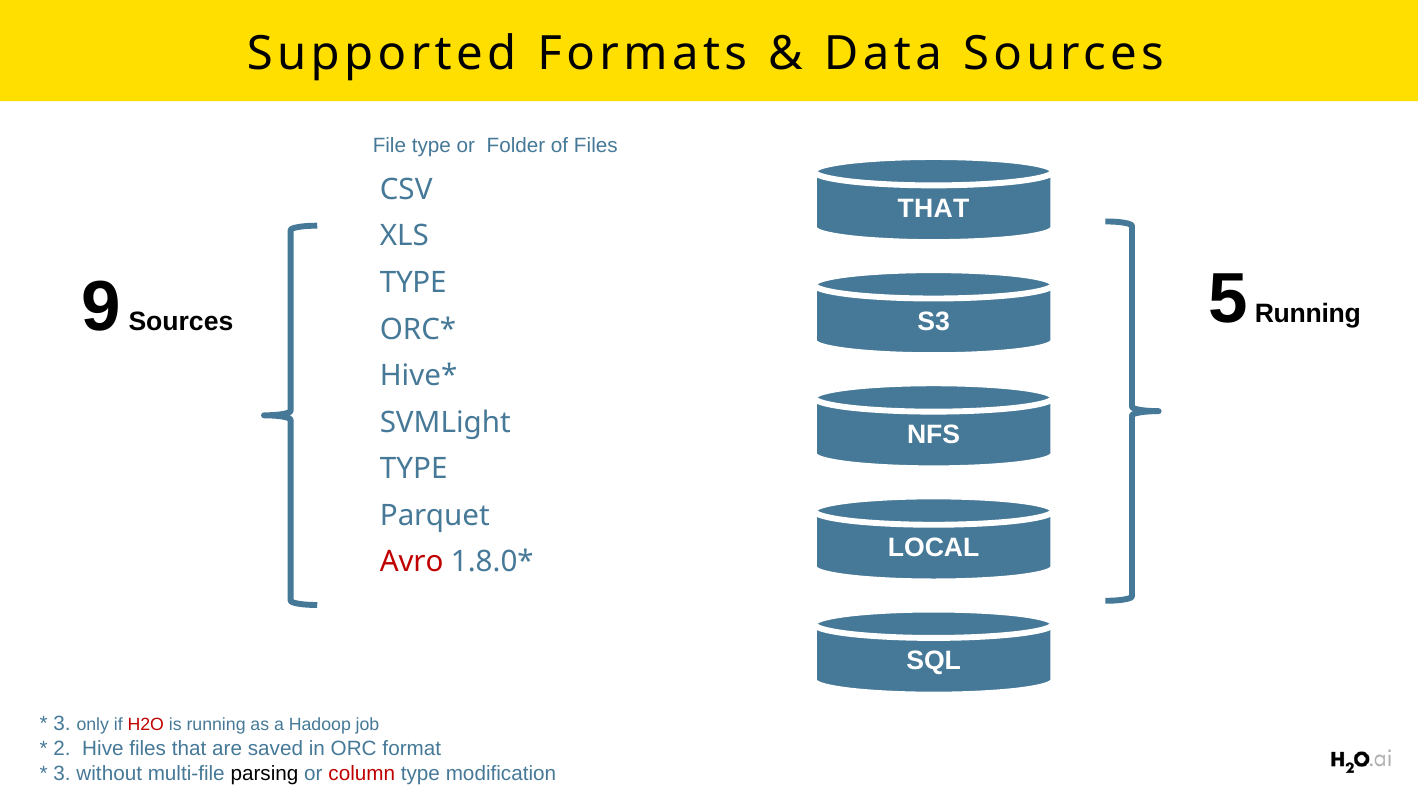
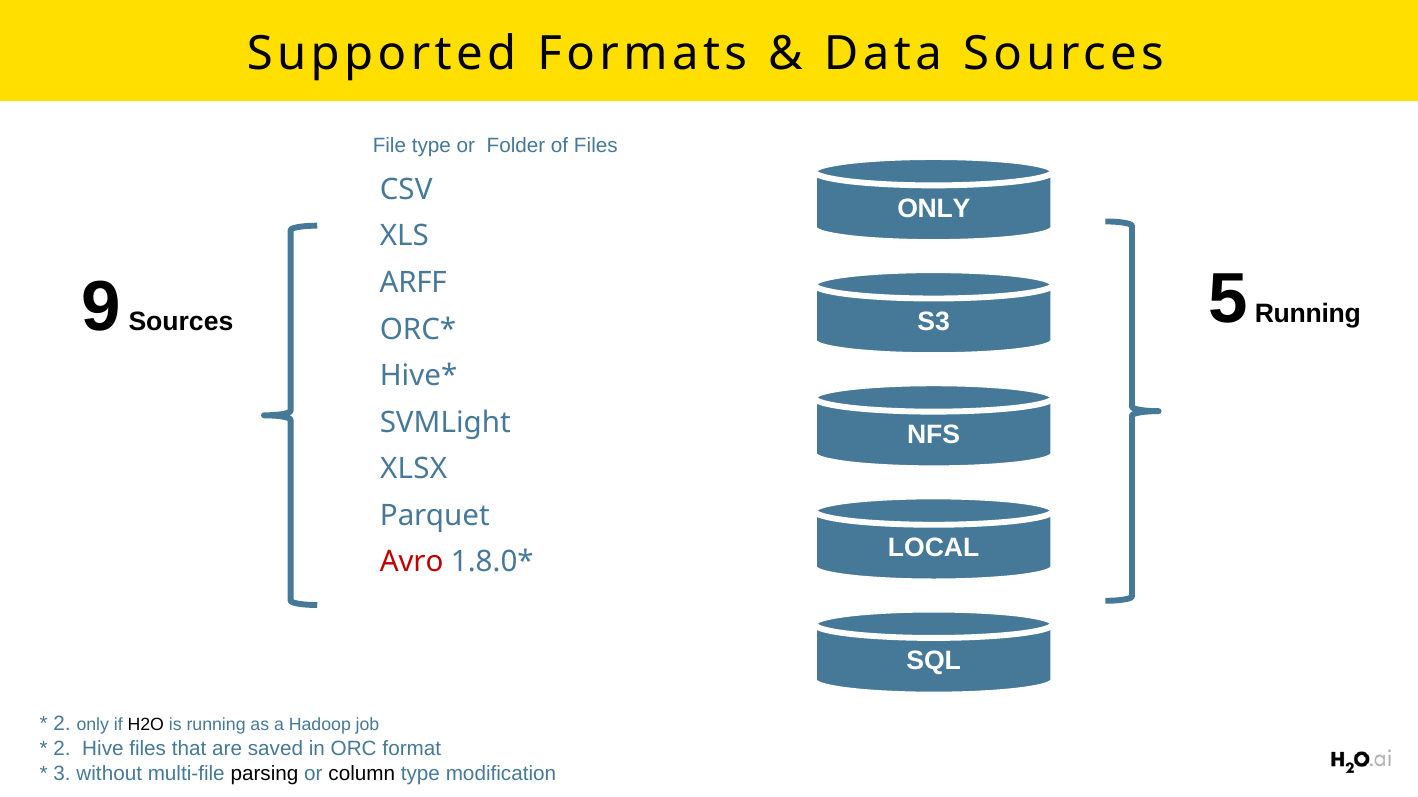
THAT at (933, 209): THAT -> ONLY
TYPE at (413, 283): TYPE -> ARFF
TYPE at (414, 469): TYPE -> XLSX
3 at (62, 725): 3 -> 2
H2O colour: red -> black
column colour: red -> black
